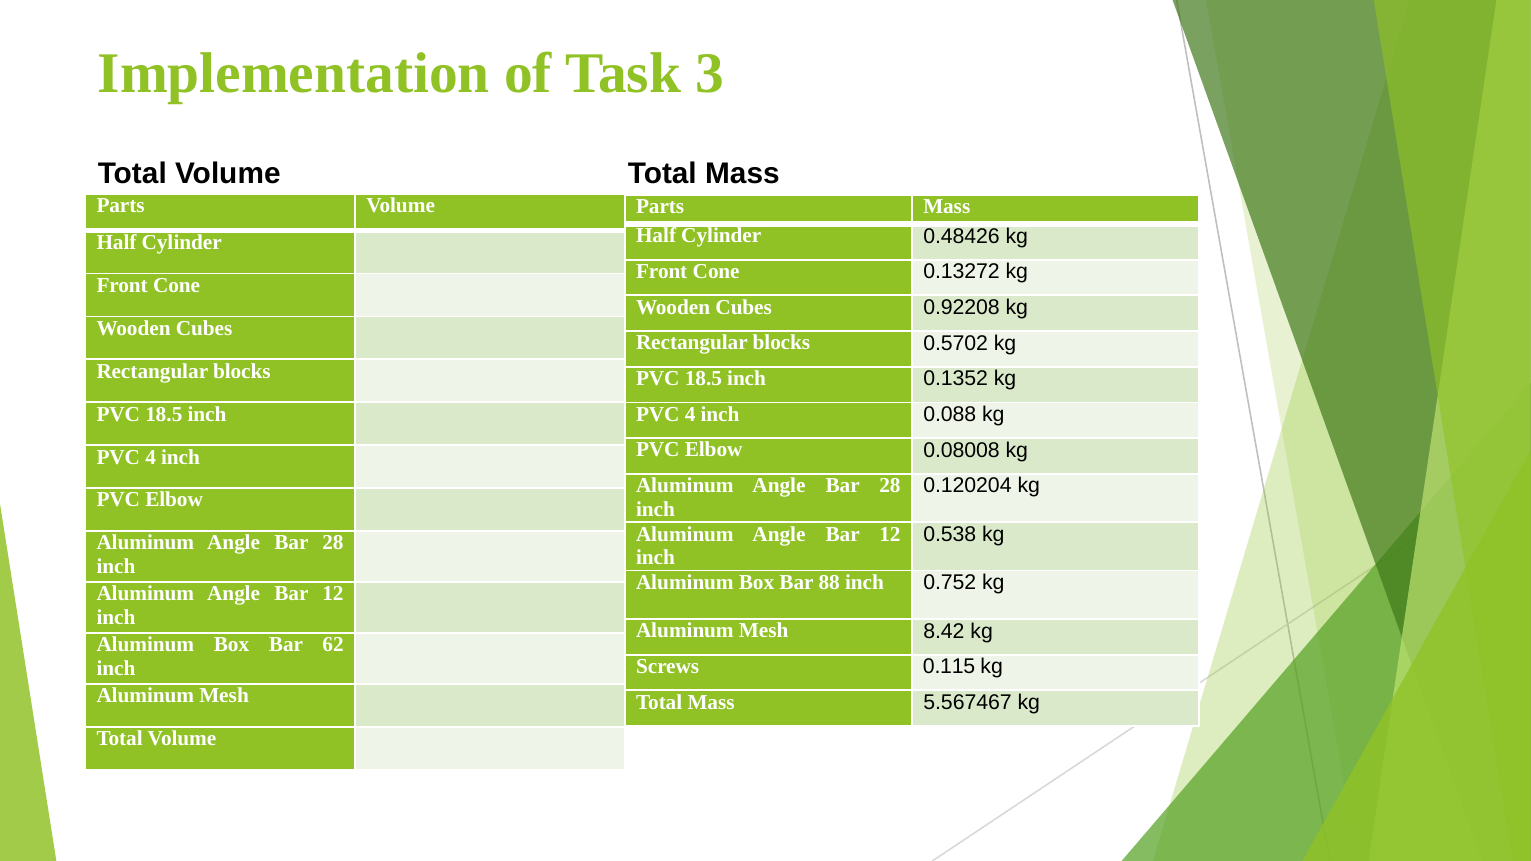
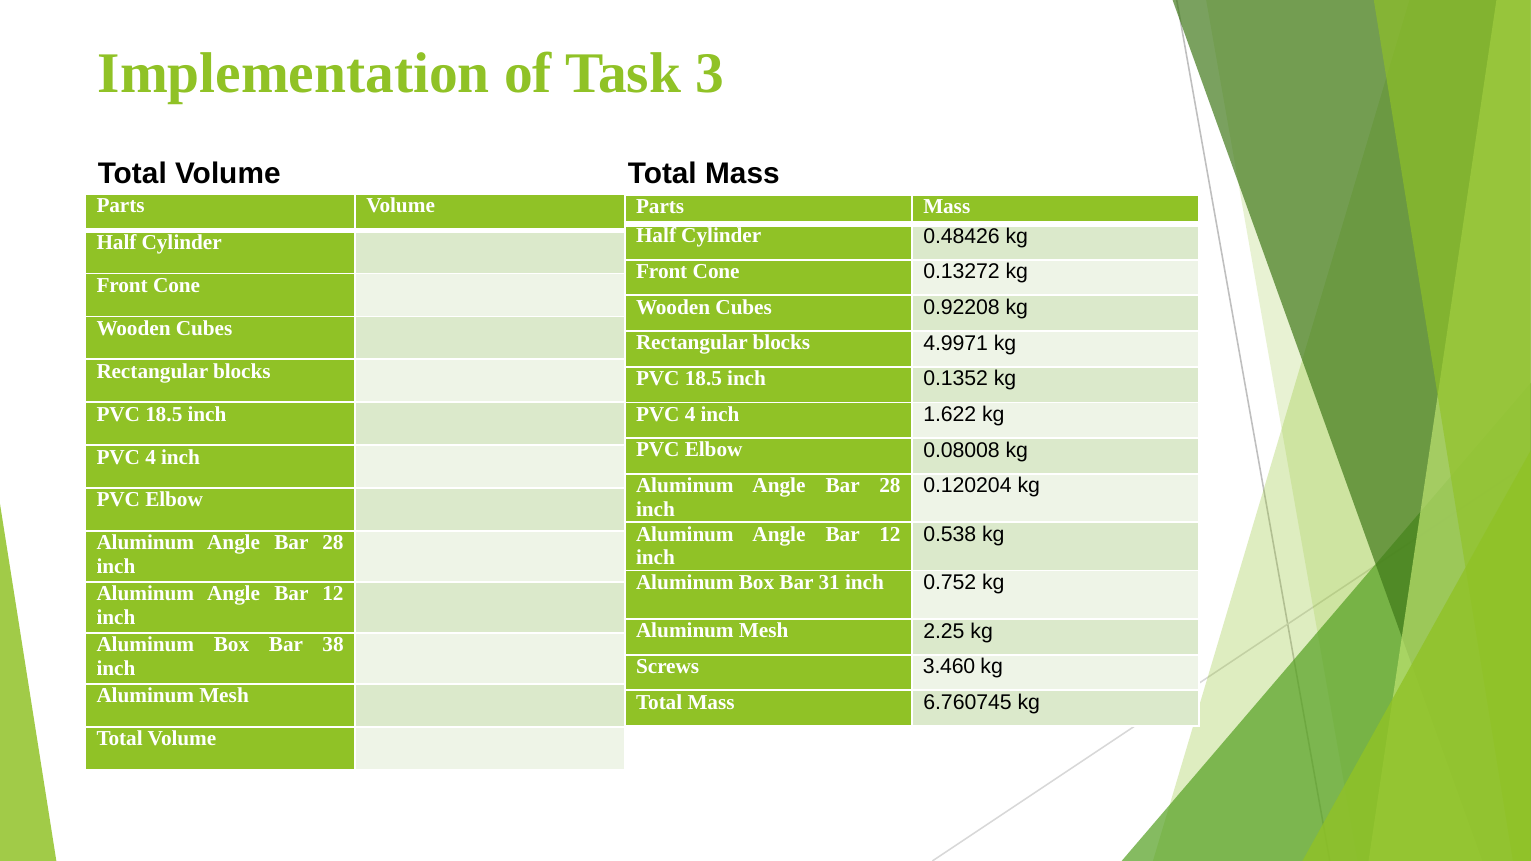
0.5702: 0.5702 -> 4.9971
0.088: 0.088 -> 1.622
88: 88 -> 31
8.42: 8.42 -> 2.25
62: 62 -> 38
0.115: 0.115 -> 3.460
5.567467: 5.567467 -> 6.760745
